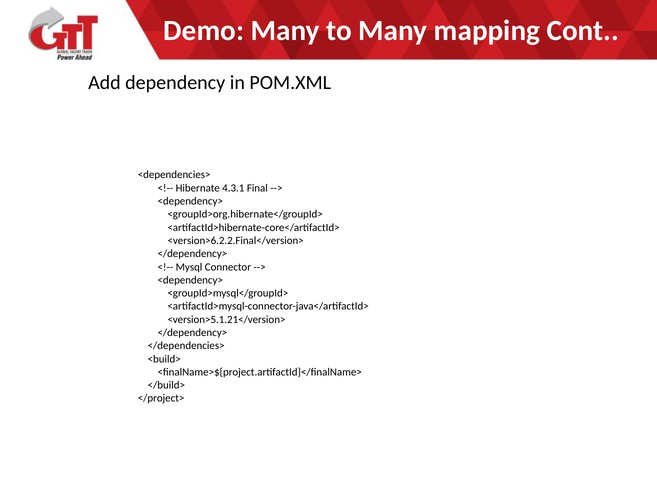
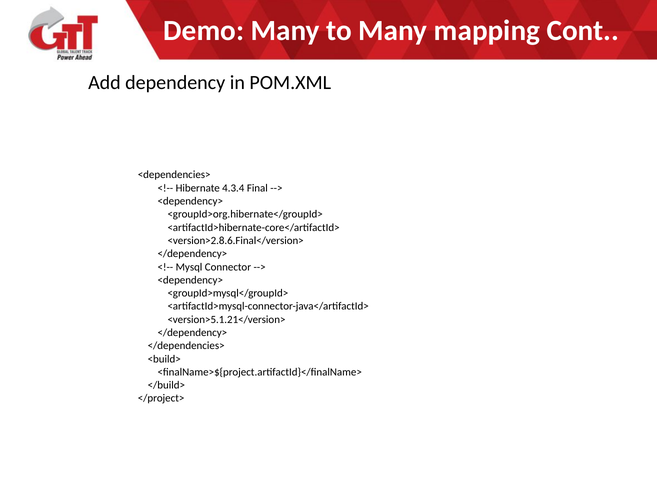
4.3.1: 4.3.1 -> 4.3.4
<version>6.2.2.Final</version>: <version>6.2.2.Final</version> -> <version>2.8.6.Final</version>
